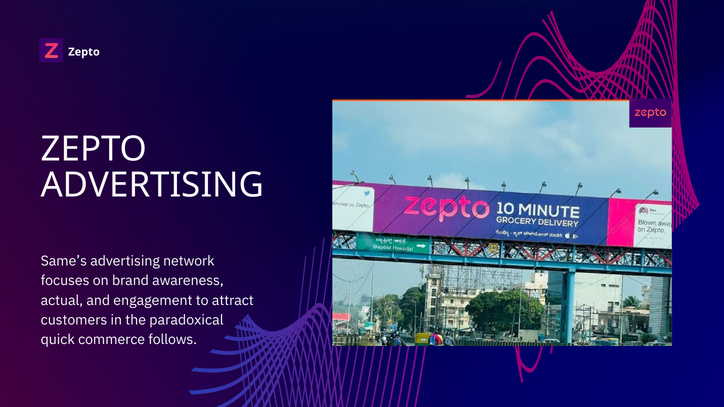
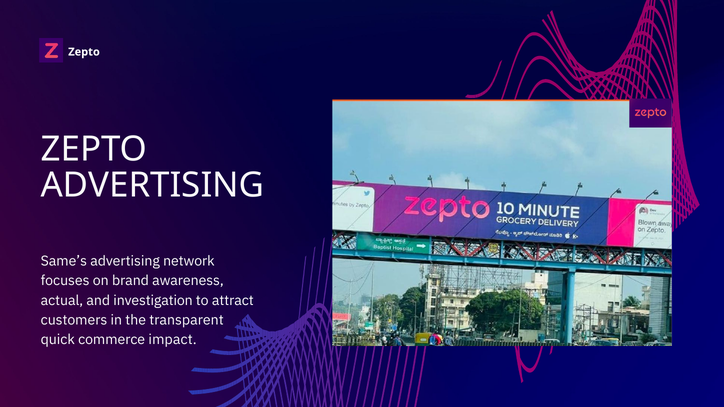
engagement: engagement -> investigation
paradoxical: paradoxical -> transparent
follows: follows -> impact
